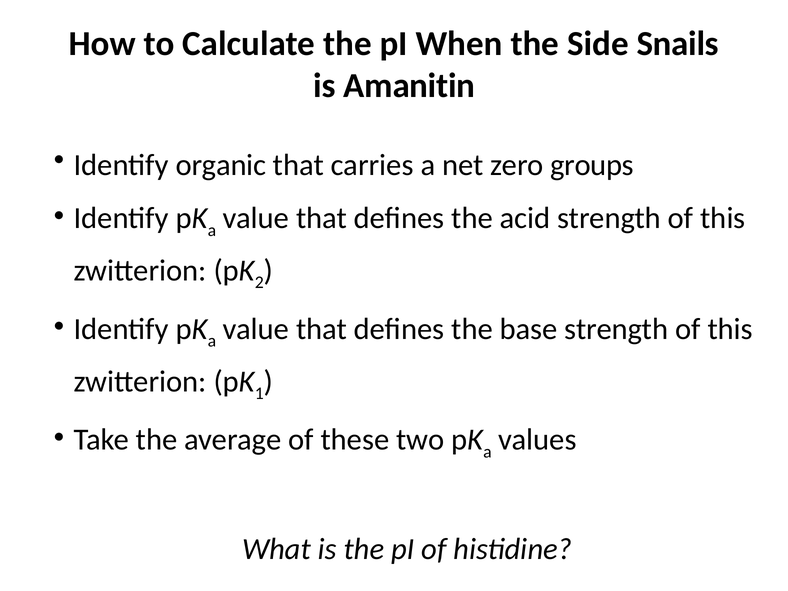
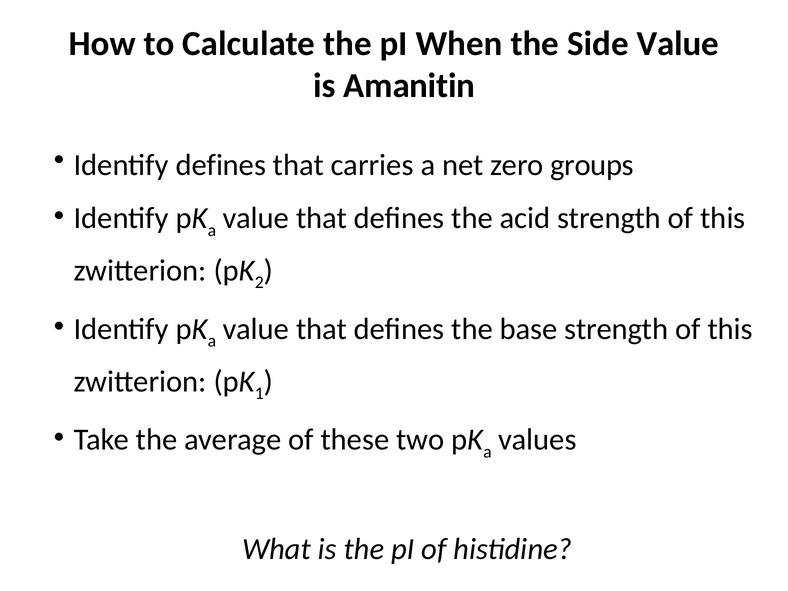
Side Snails: Snails -> Value
Identify organic: organic -> defines
